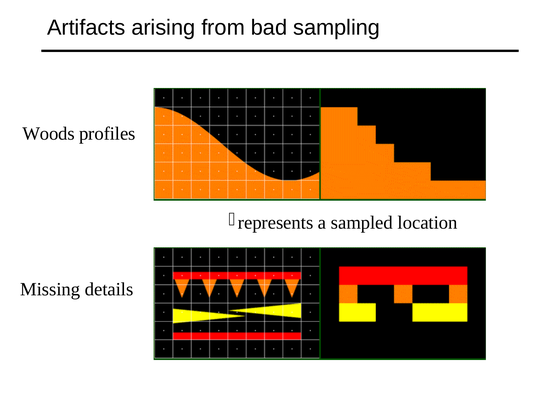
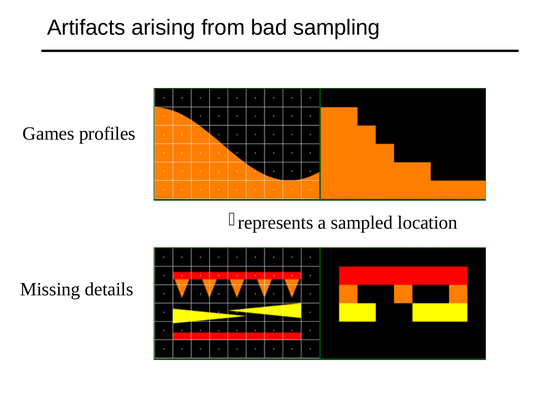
Woods: Woods -> Games
